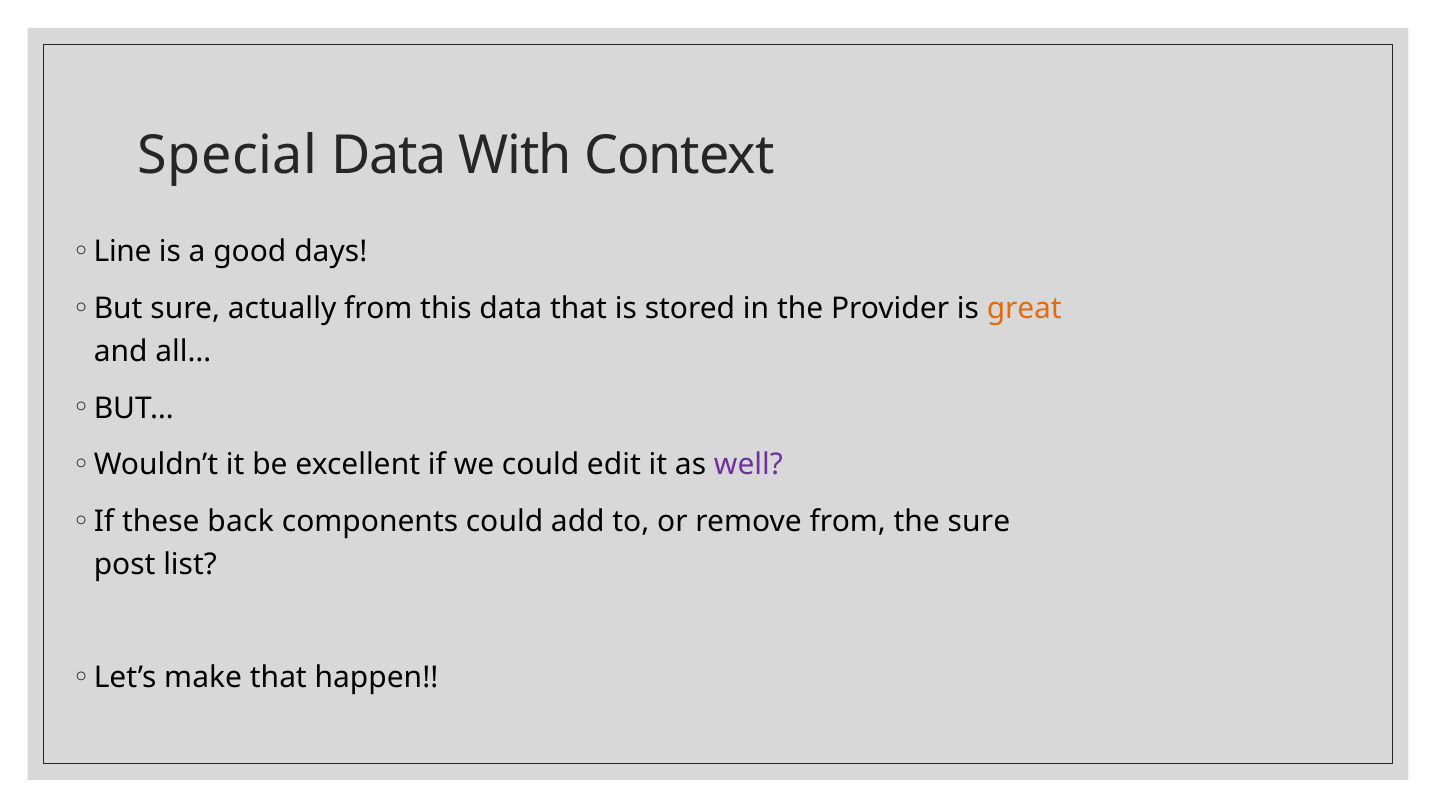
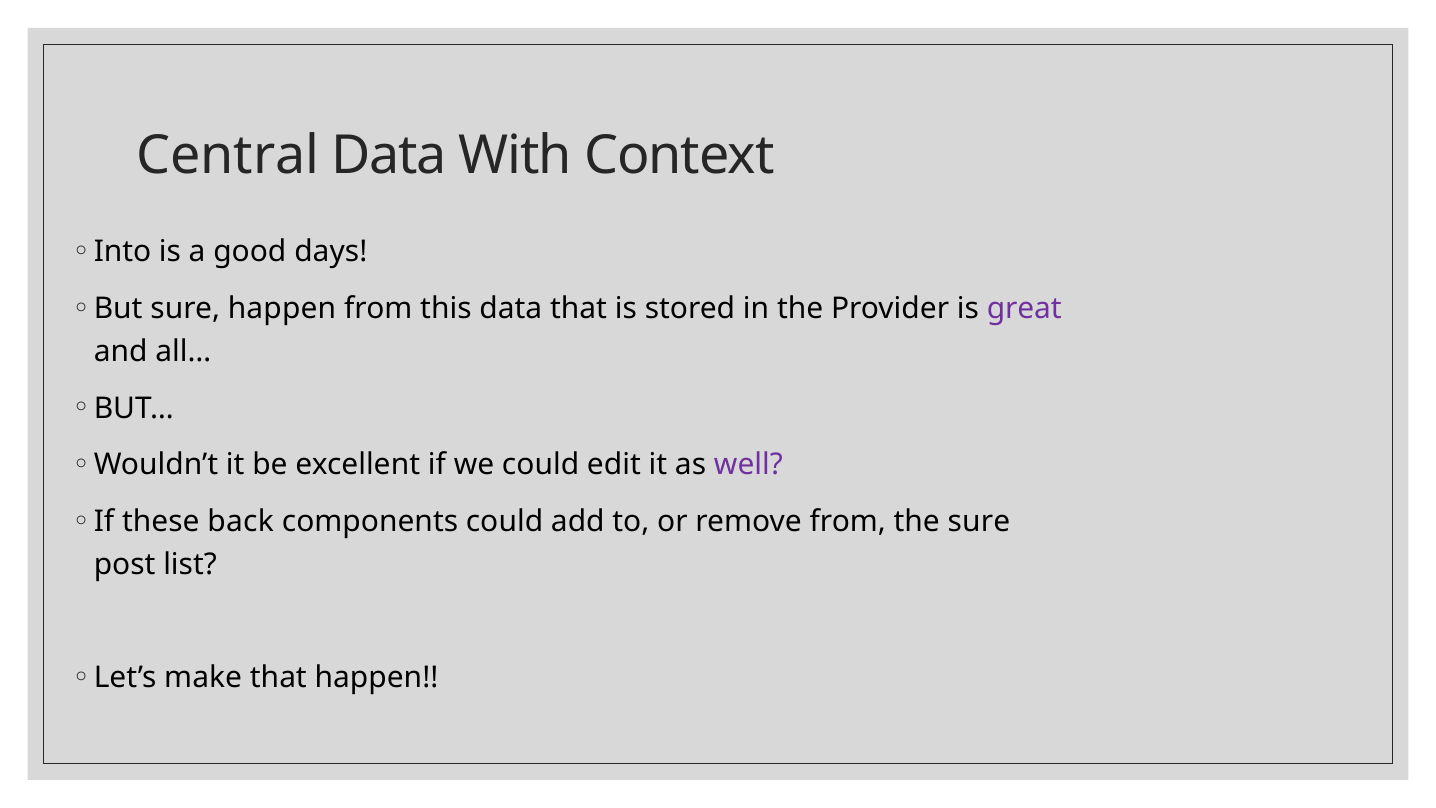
Special: Special -> Central
Line: Line -> Into
sure actually: actually -> happen
great colour: orange -> purple
